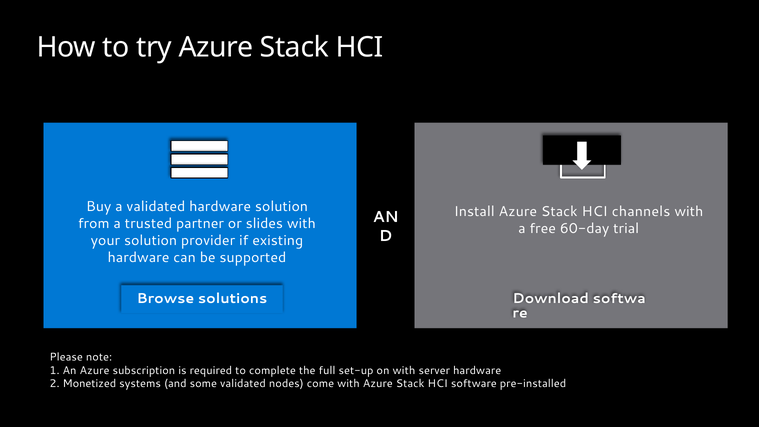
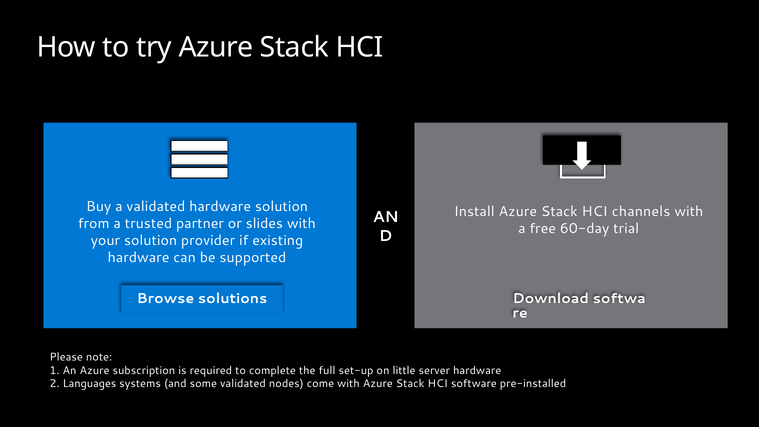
on with: with -> little
Monetized: Monetized -> Languages
